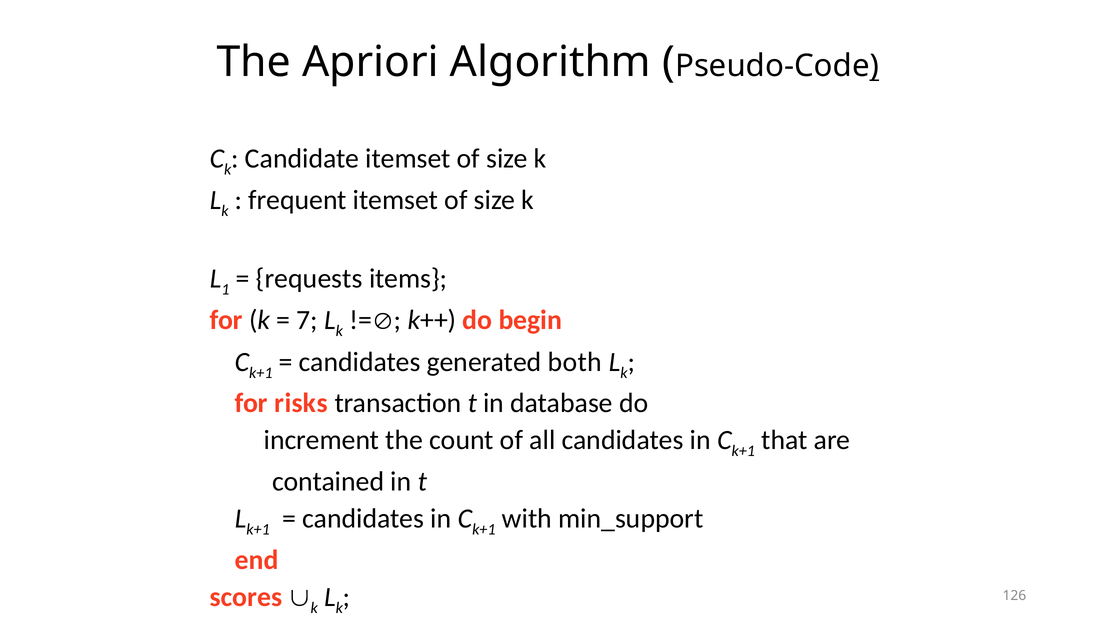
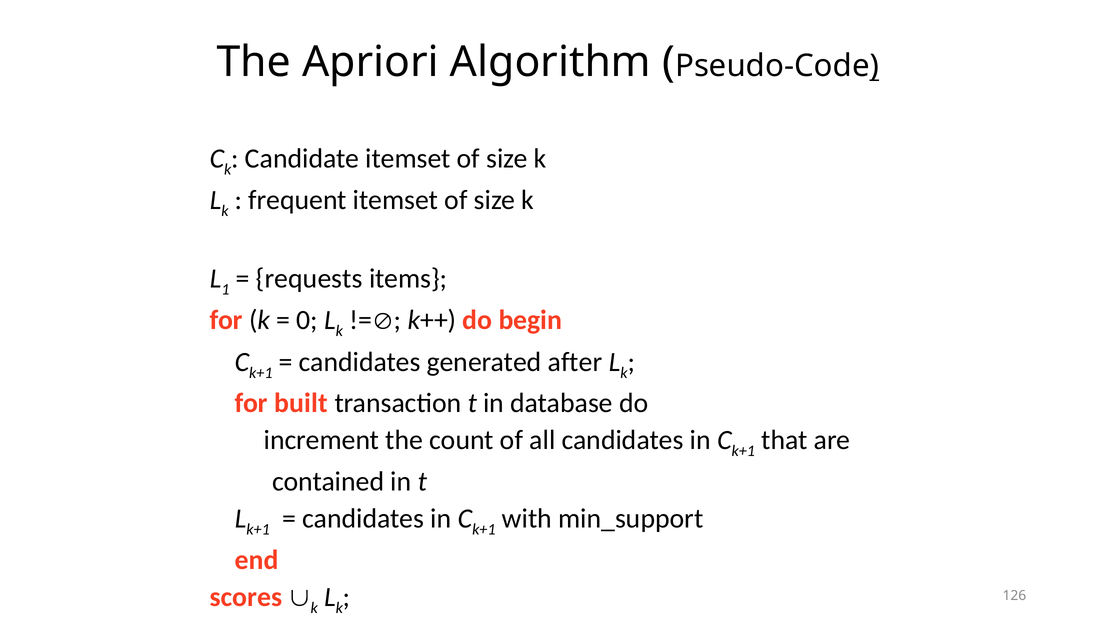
7: 7 -> 0
both: both -> after
risks: risks -> built
